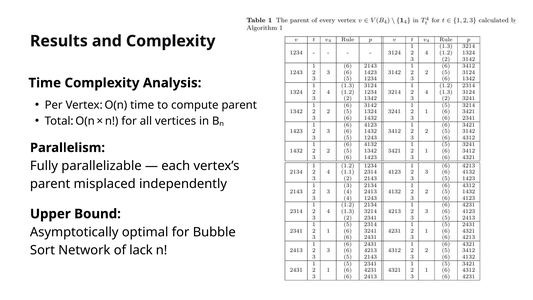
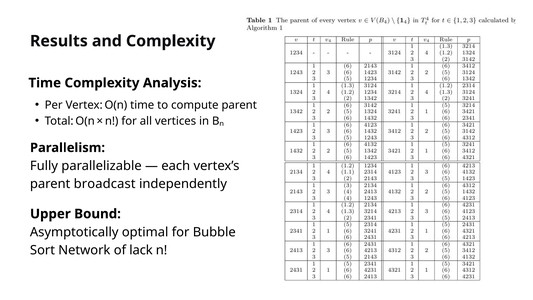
misplaced: misplaced -> broadcast
